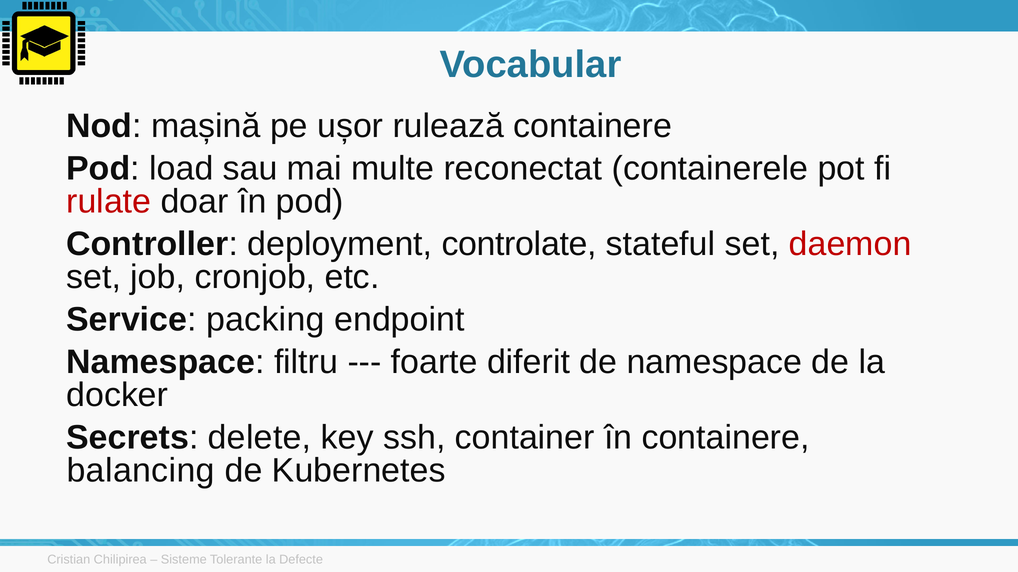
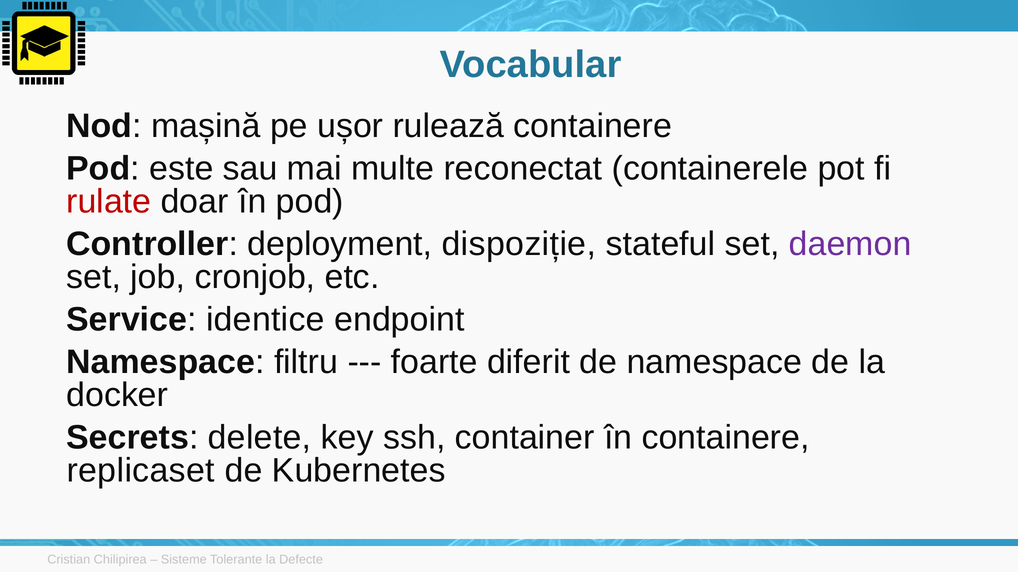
load: load -> este
controlate: controlate -> dispoziție
daemon colour: red -> purple
packing: packing -> identice
balancing: balancing -> replicaset
